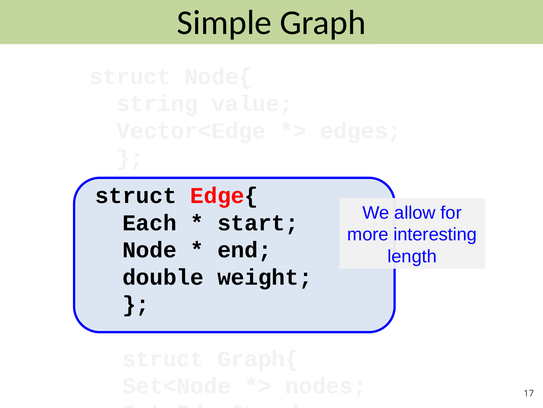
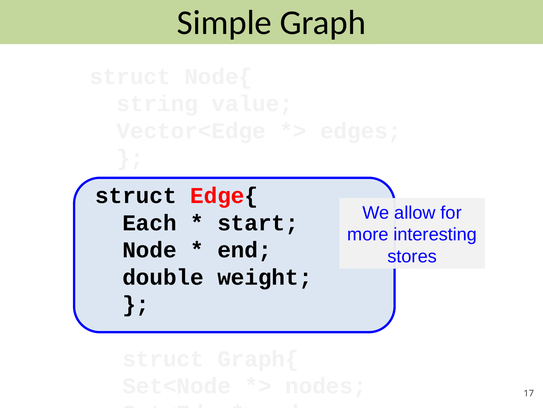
length: length -> stores
